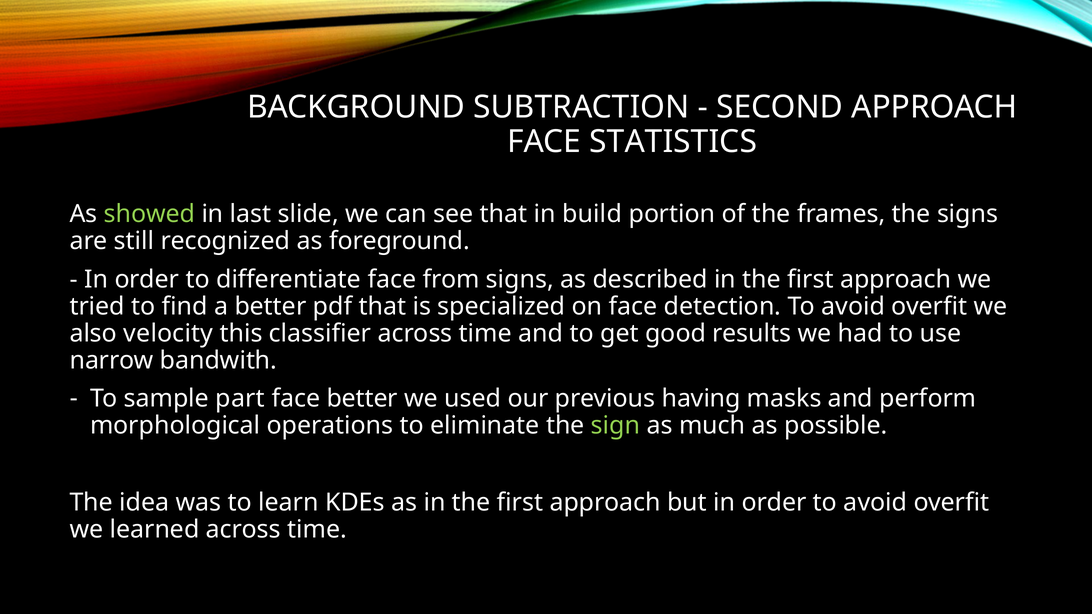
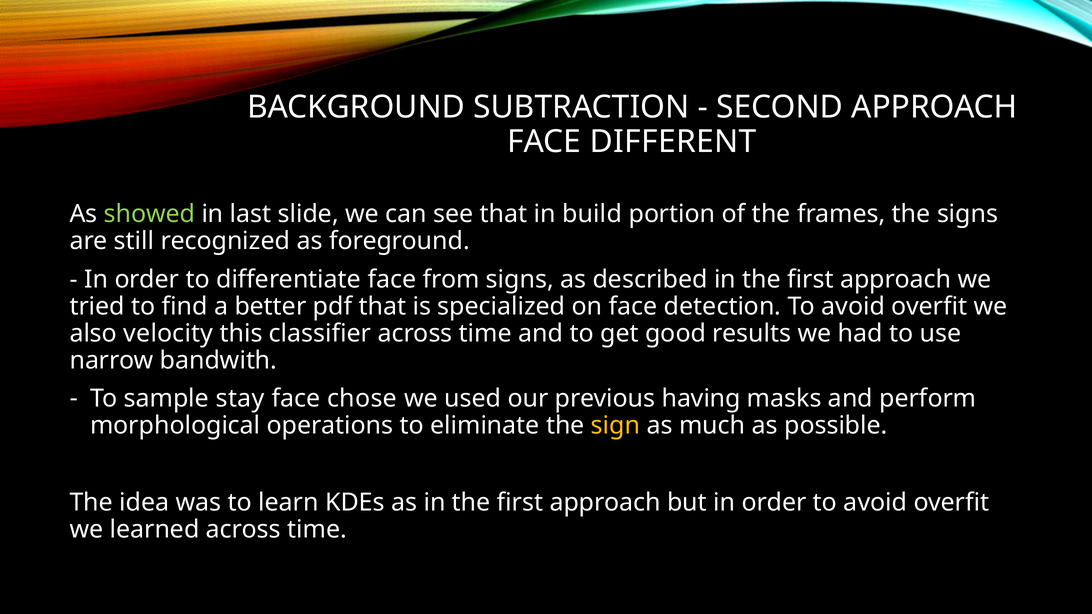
STATISTICS: STATISTICS -> DIFFERENT
part: part -> stay
face better: better -> chose
sign colour: light green -> yellow
